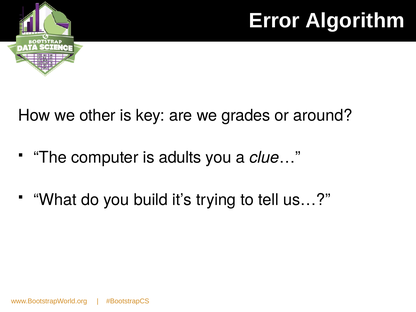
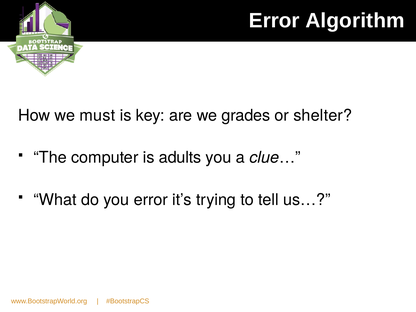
other: other -> must
around: around -> shelter
you build: build -> error
